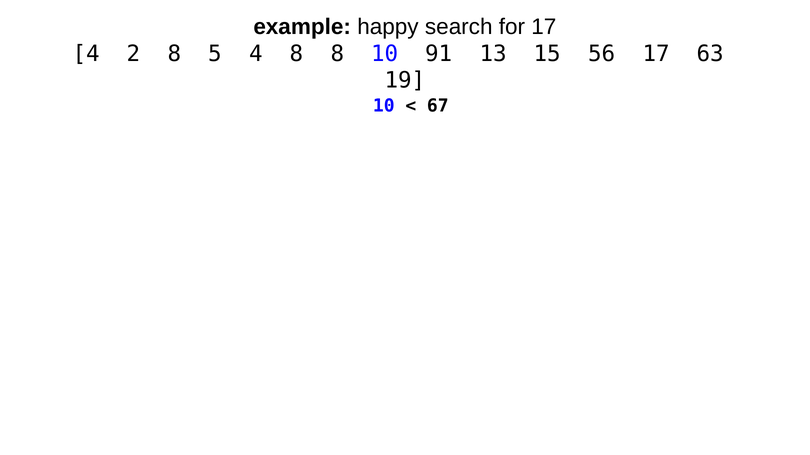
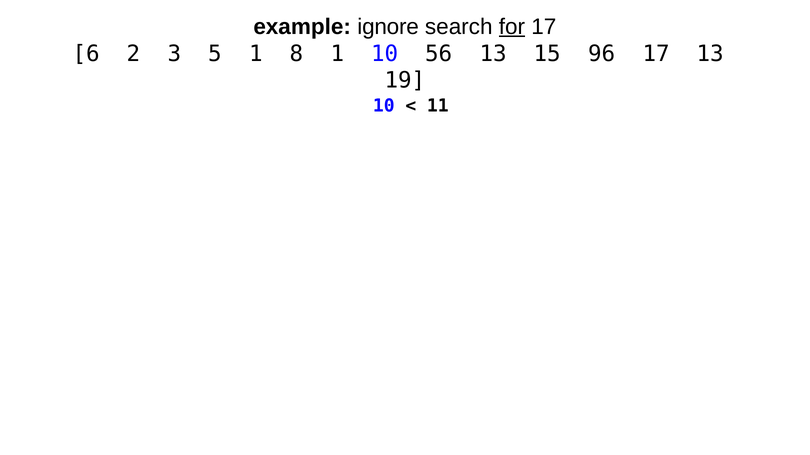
happy: happy -> ignore
for underline: none -> present
4 at (86, 54): 4 -> 6
2 8: 8 -> 3
5 4: 4 -> 1
8 8: 8 -> 1
91: 91 -> 56
56: 56 -> 96
17 63: 63 -> 13
67: 67 -> 11
